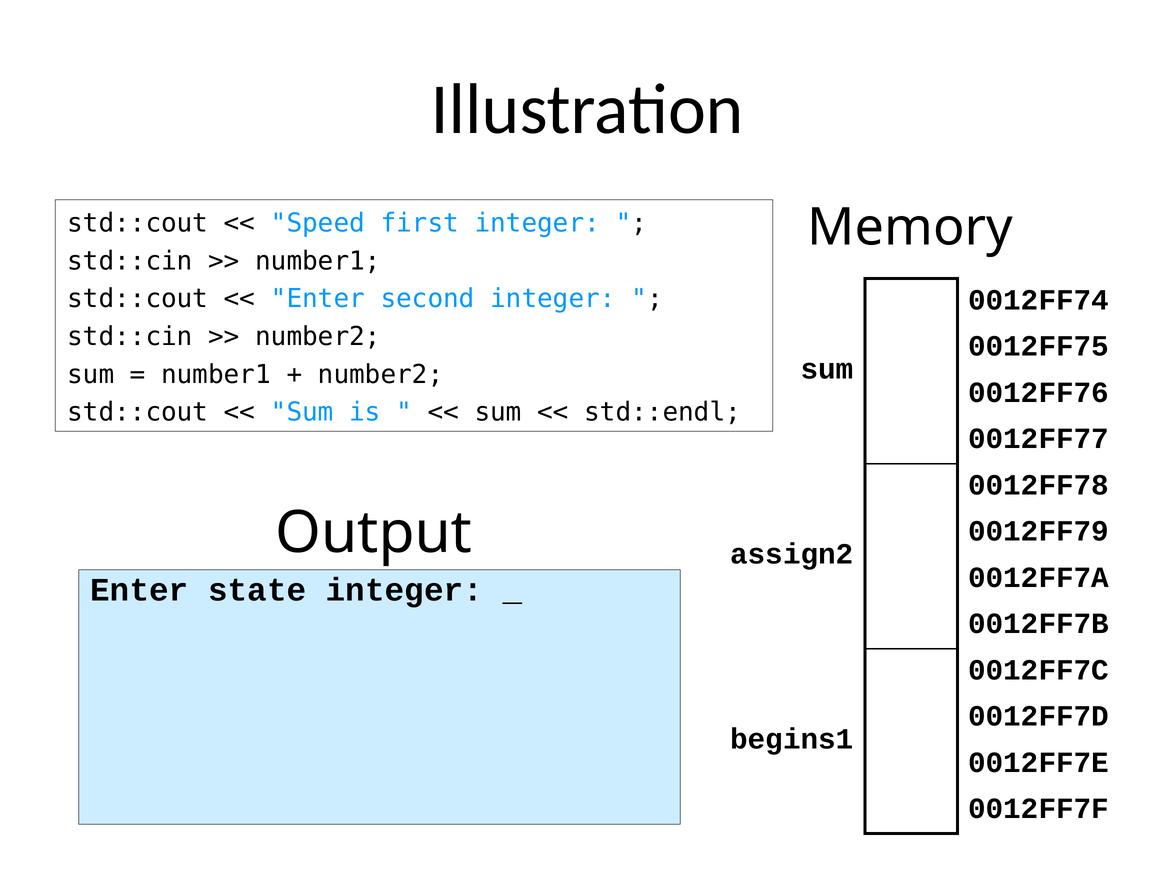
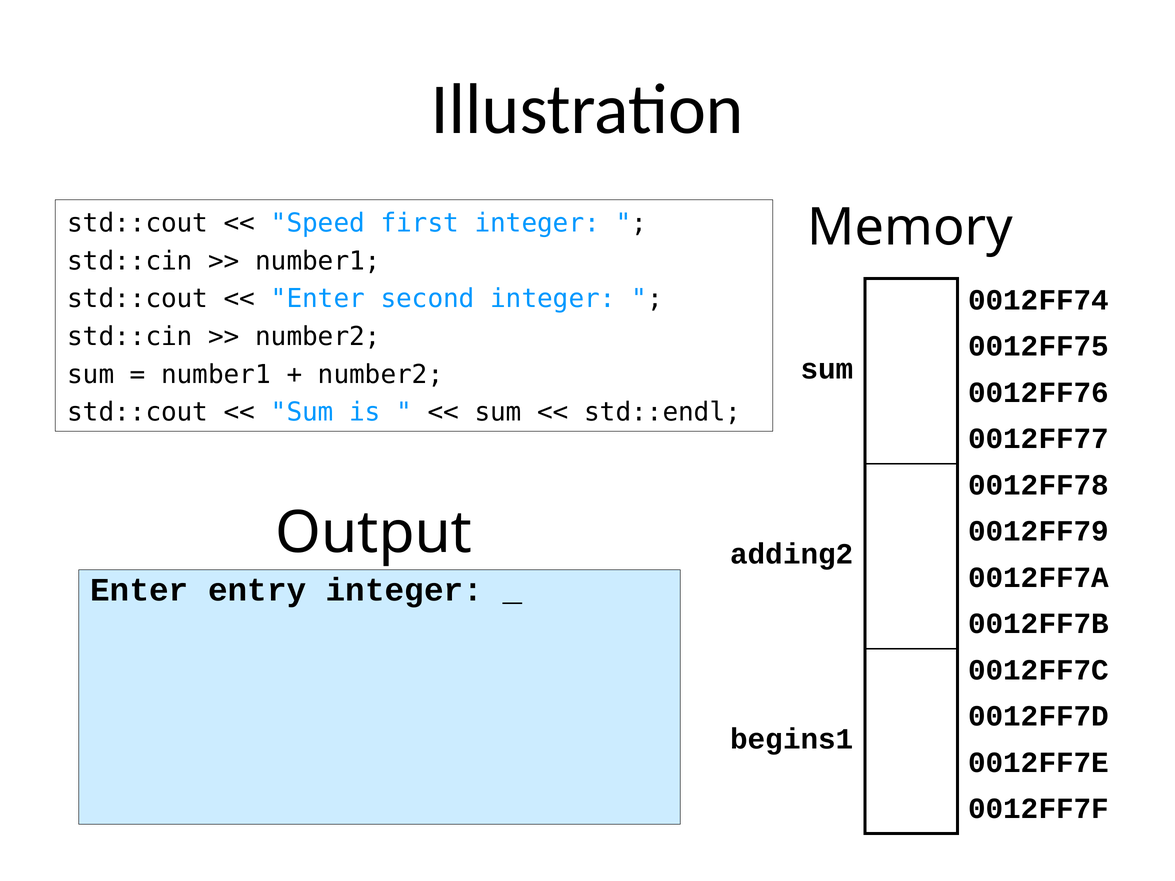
assign2: assign2 -> adding2
state: state -> entry
